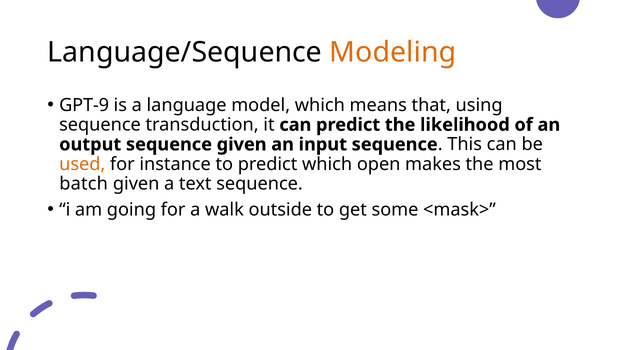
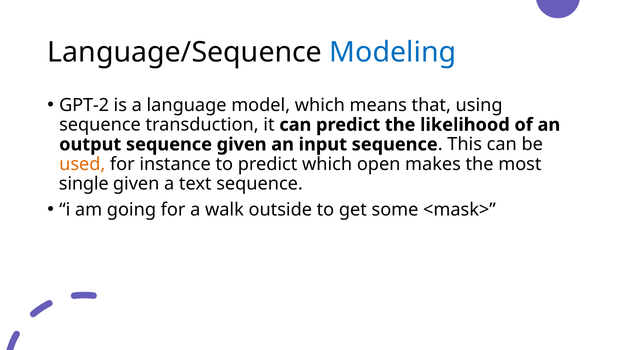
Modeling colour: orange -> blue
GPT-9: GPT-9 -> GPT-2
batch: batch -> single
